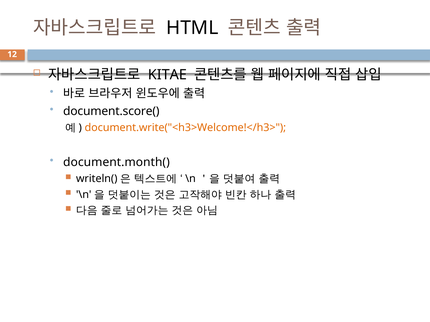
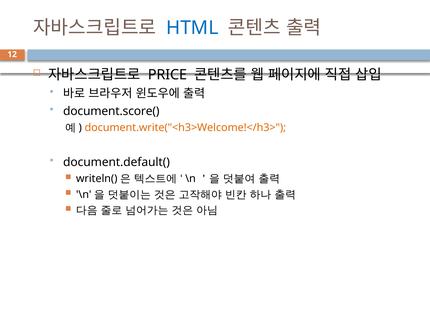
HTML colour: black -> blue
KITAE: KITAE -> PRICE
document.month(: document.month( -> document.default(
